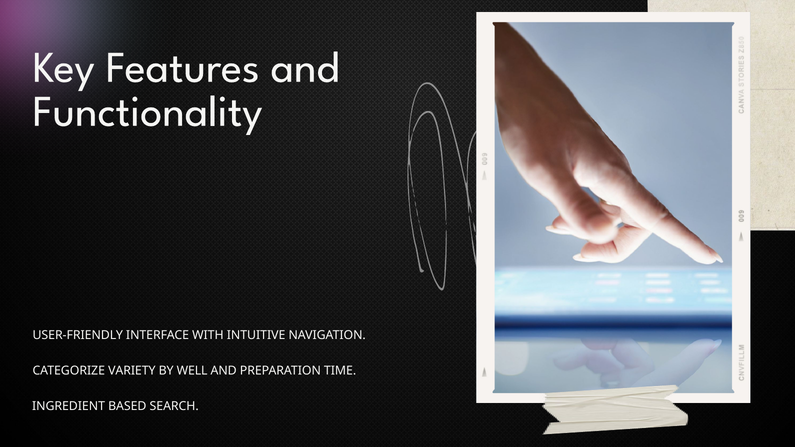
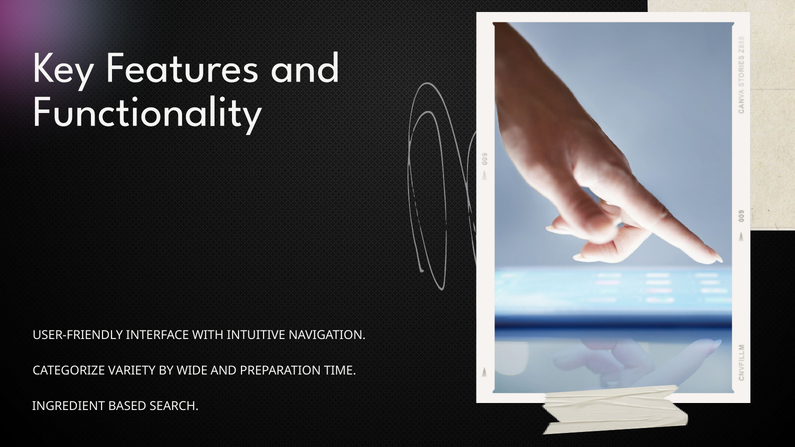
WELL: WELL -> WIDE
